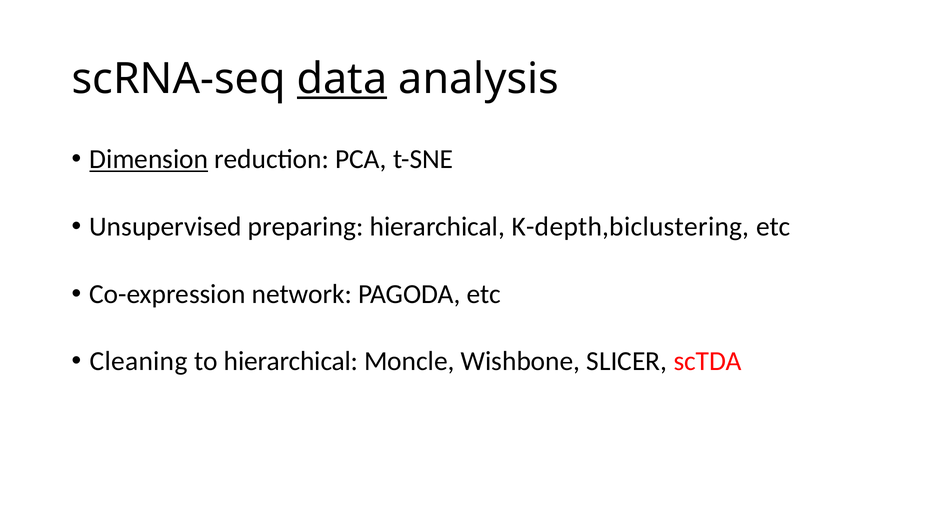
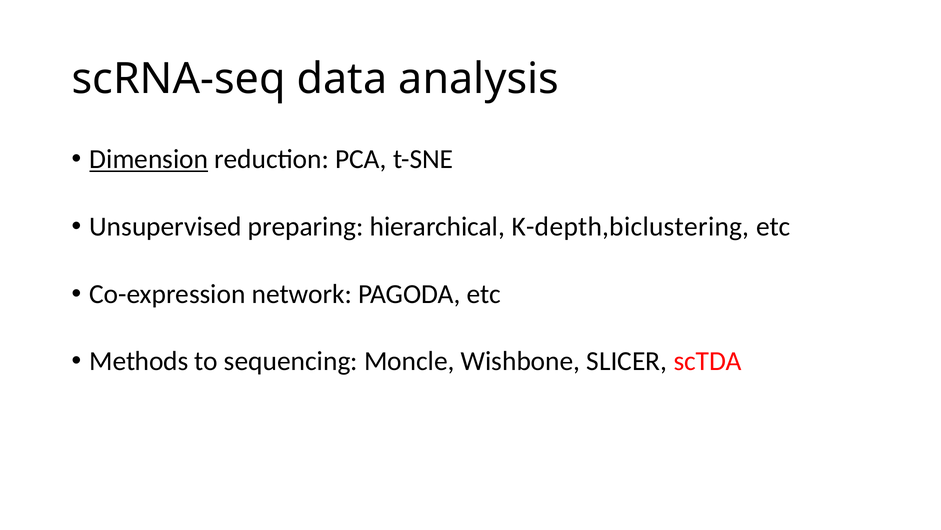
data underline: present -> none
Cleaning: Cleaning -> Methods
to hierarchical: hierarchical -> sequencing
